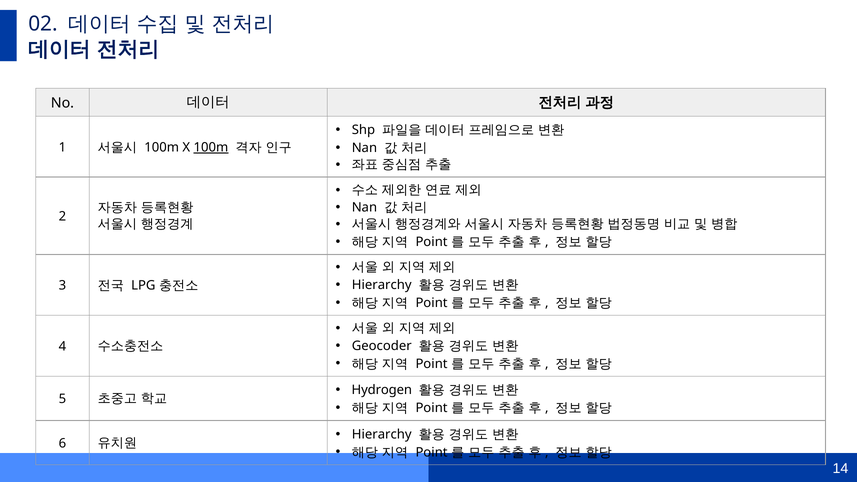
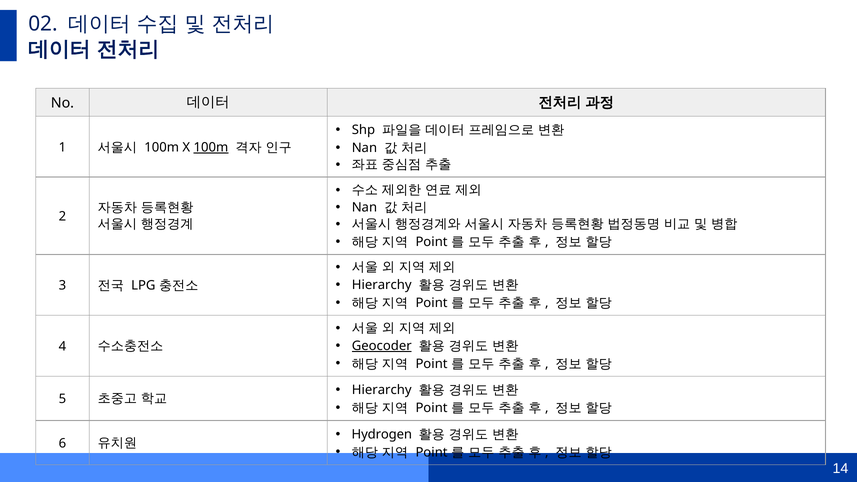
Geocoder underline: none -> present
Hydrogen at (382, 390): Hydrogen -> Hierarchy
Hierarchy at (382, 435): Hierarchy -> Hydrogen
